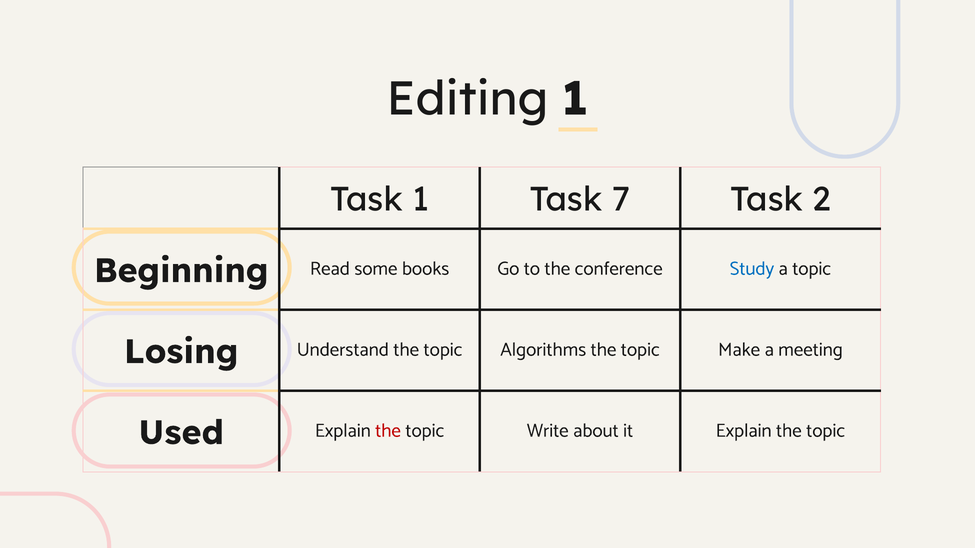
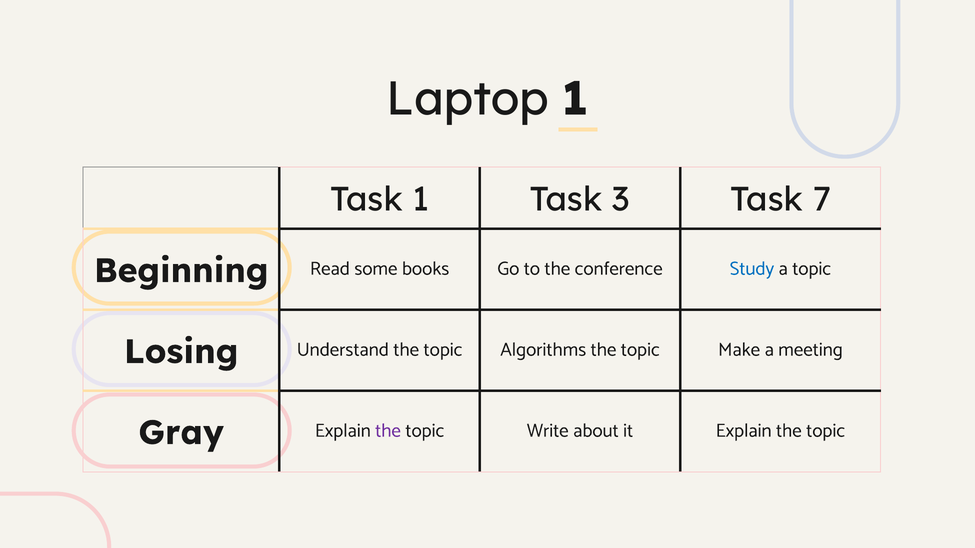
Editing: Editing -> Laptop
7: 7 -> 3
2: 2 -> 7
Used: Used -> Gray
the at (388, 431) colour: red -> purple
